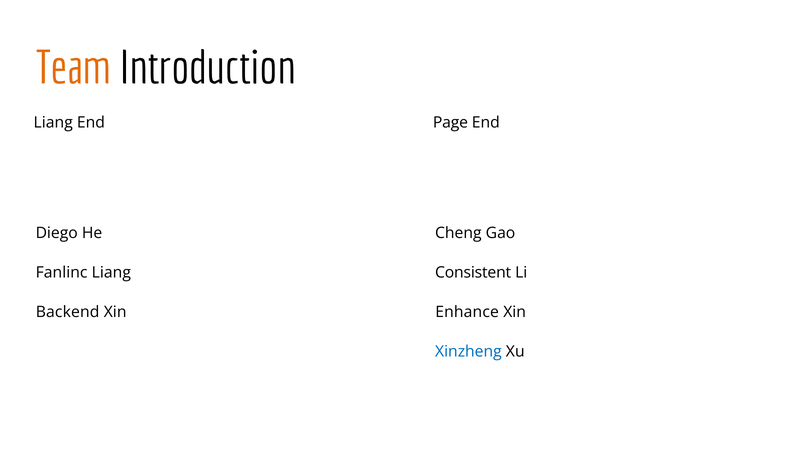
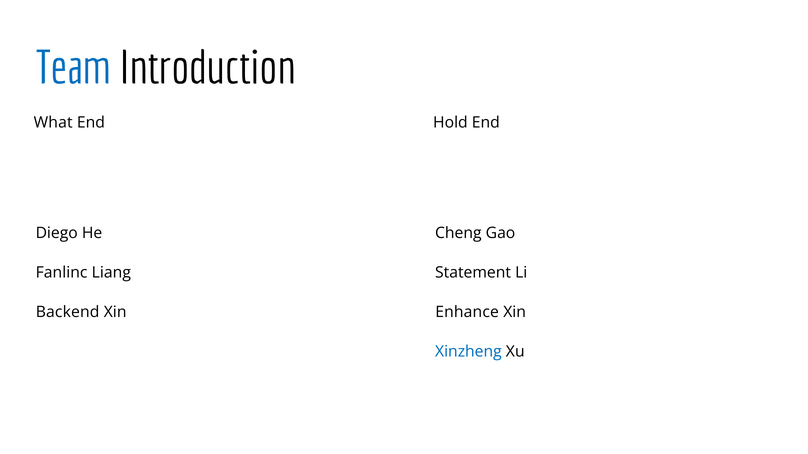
Team colour: orange -> blue
Liang at (53, 123): Liang -> What
Page: Page -> Hold
Consistent: Consistent -> Statement
